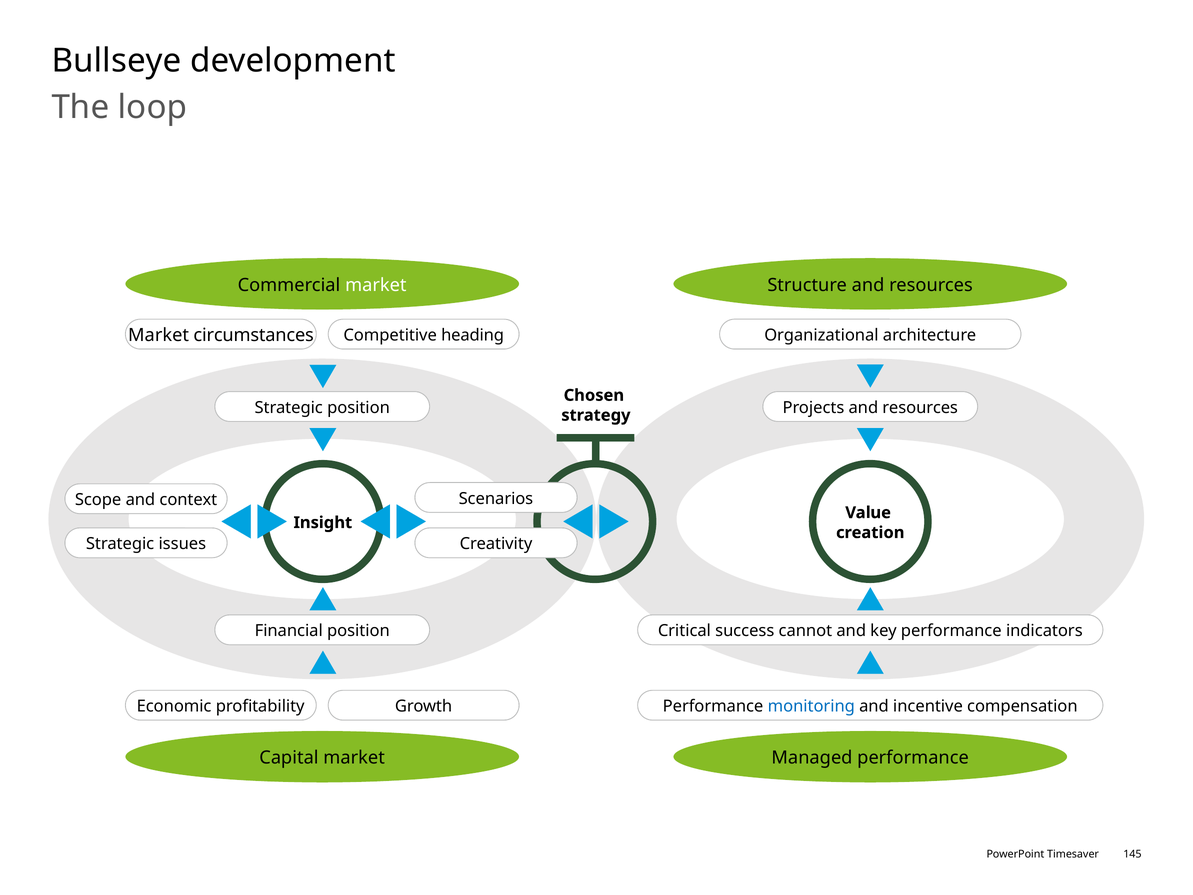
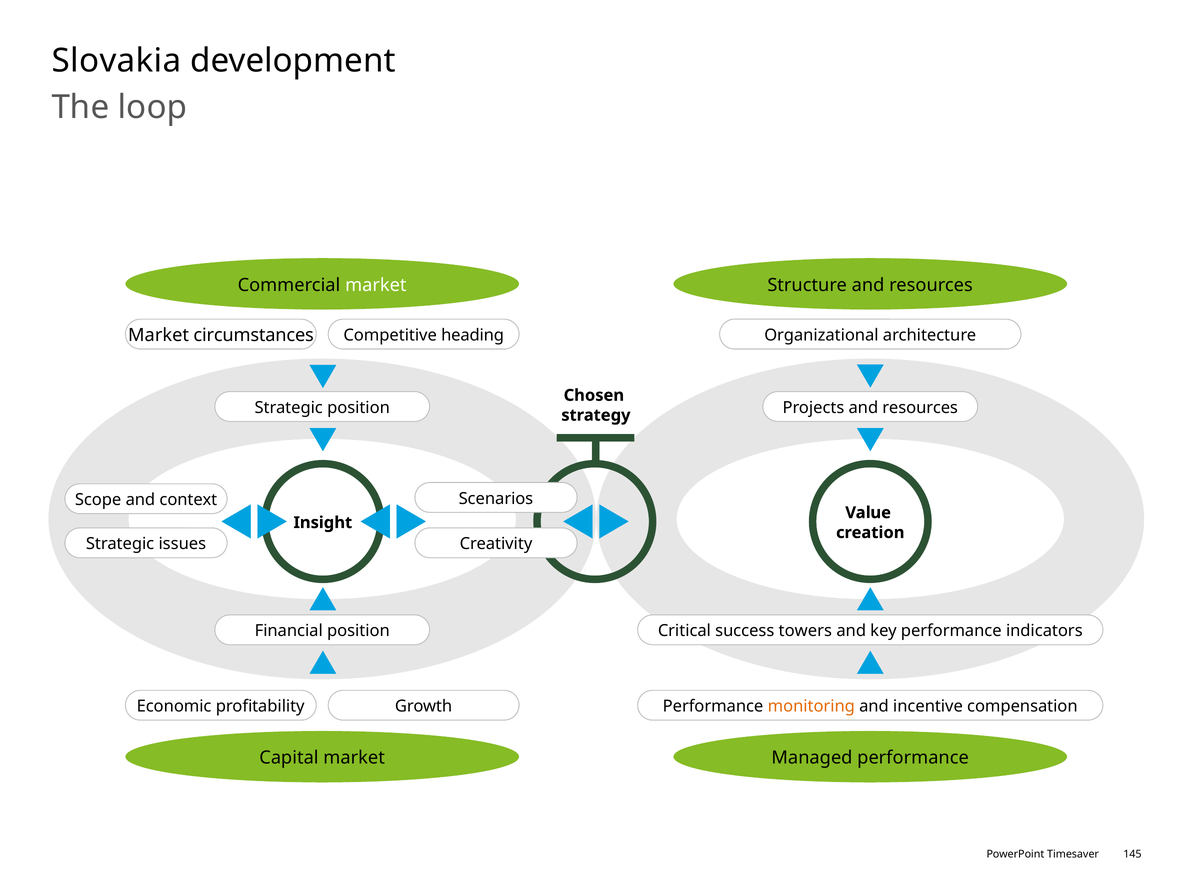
Bullseye: Bullseye -> Slovakia
cannot: cannot -> towers
monitoring colour: blue -> orange
